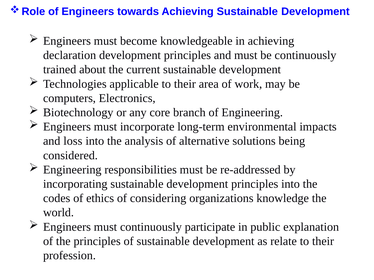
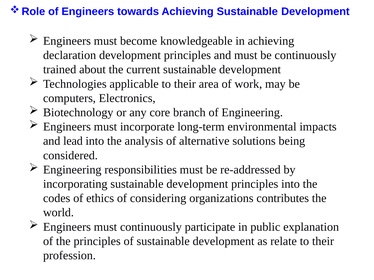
loss: loss -> lead
knowledge: knowledge -> contributes
